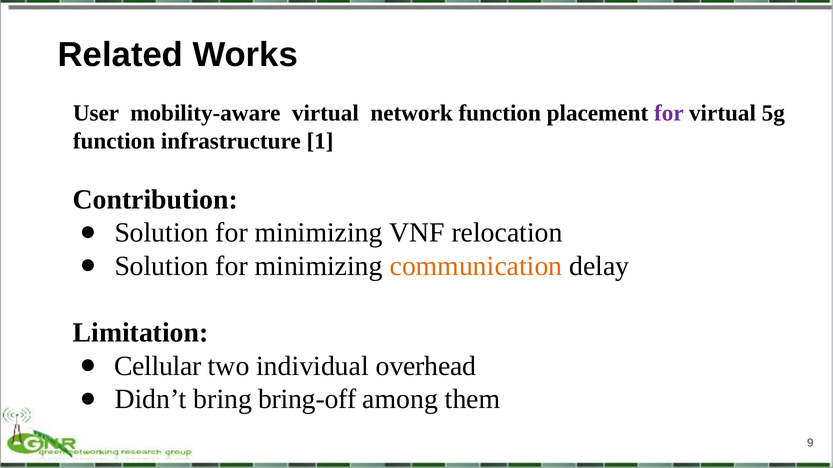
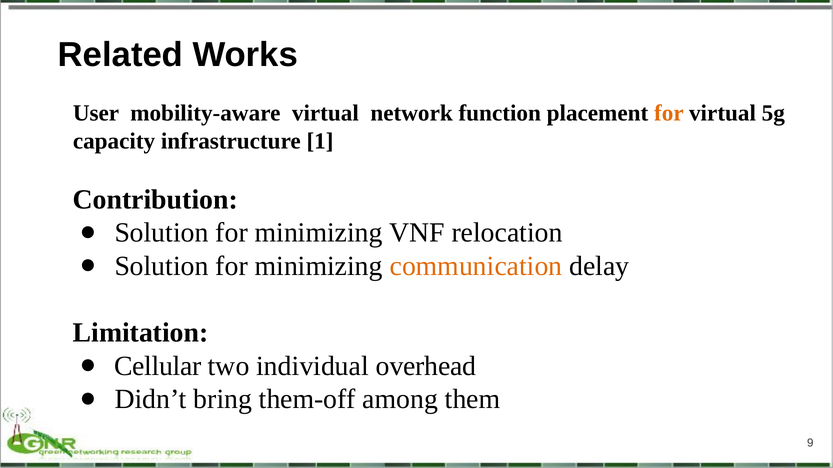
for at (669, 113) colour: purple -> orange
function at (114, 141): function -> capacity
bring-off: bring-off -> them-off
